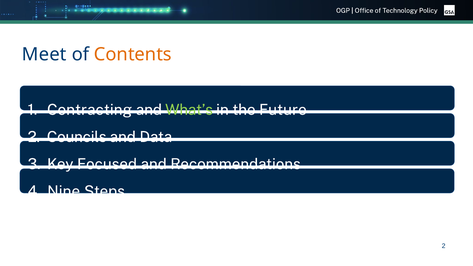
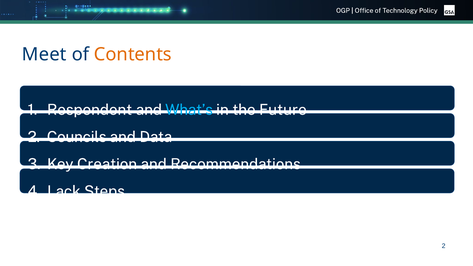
Contracting: Contracting -> Respondent
What’s colour: light green -> light blue
Focused: Focused -> Creation
Nine: Nine -> Lack
